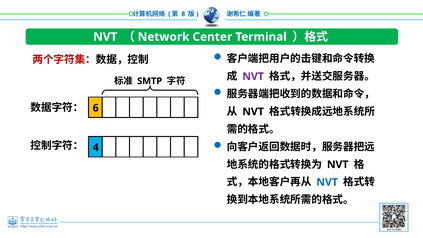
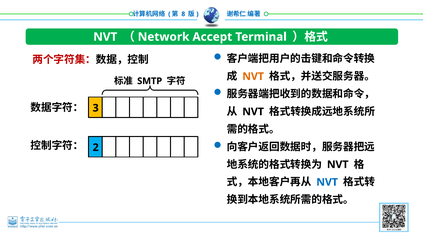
Center: Center -> Accept
NVT at (253, 76) colour: purple -> orange
6: 6 -> 3
4: 4 -> 2
